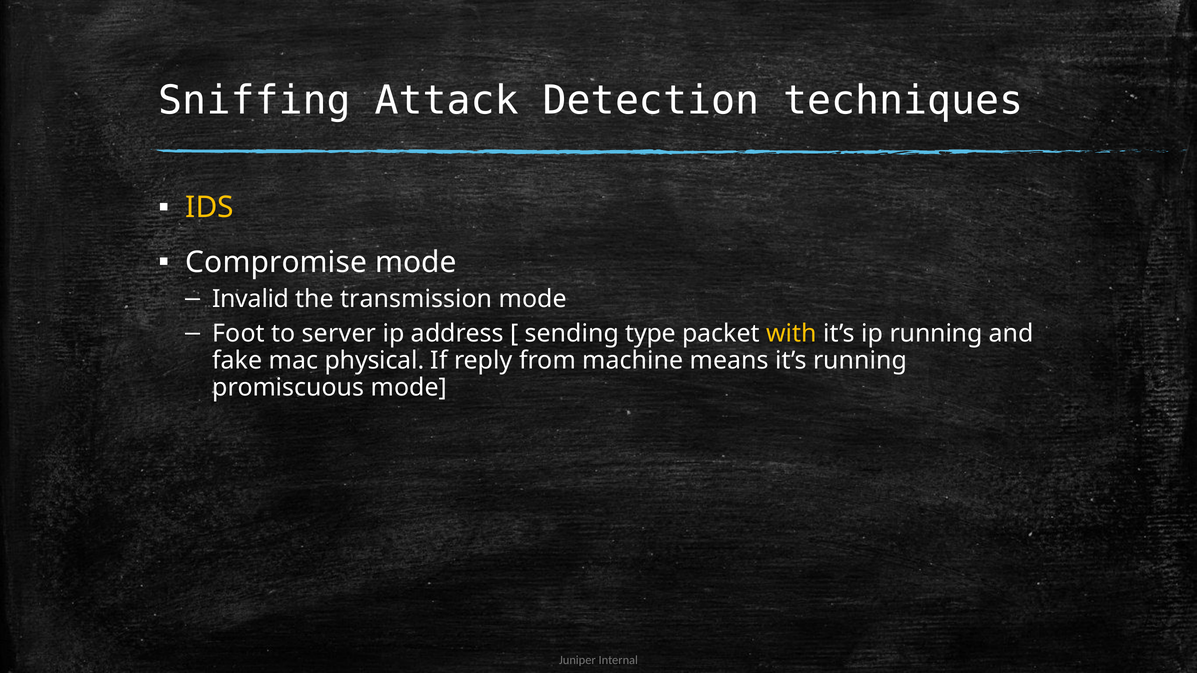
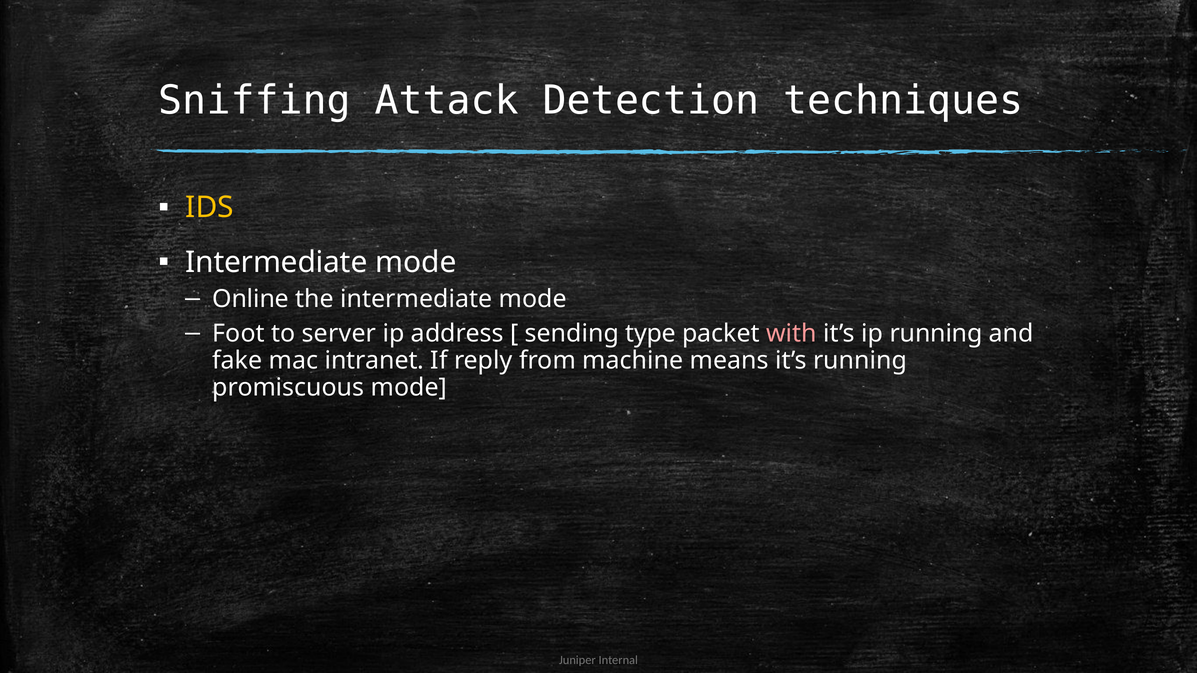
Compromise at (276, 262): Compromise -> Intermediate
Invalid: Invalid -> Online
the transmission: transmission -> intermediate
with colour: yellow -> pink
physical: physical -> intranet
